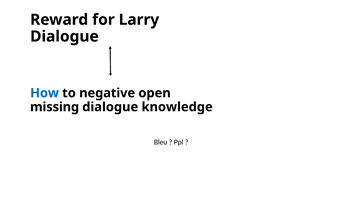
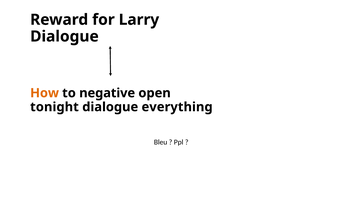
How colour: blue -> orange
missing: missing -> tonight
knowledge: knowledge -> everything
